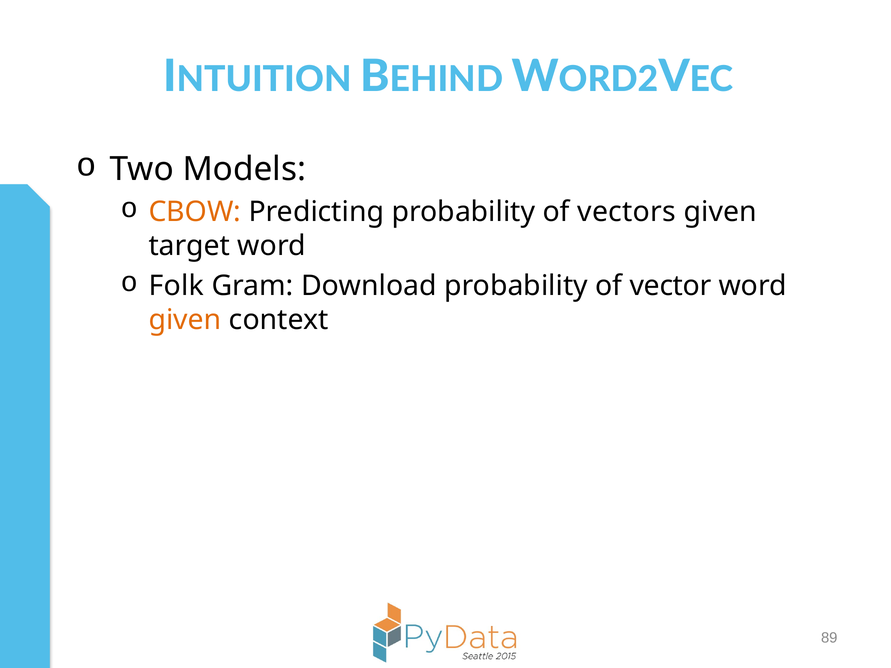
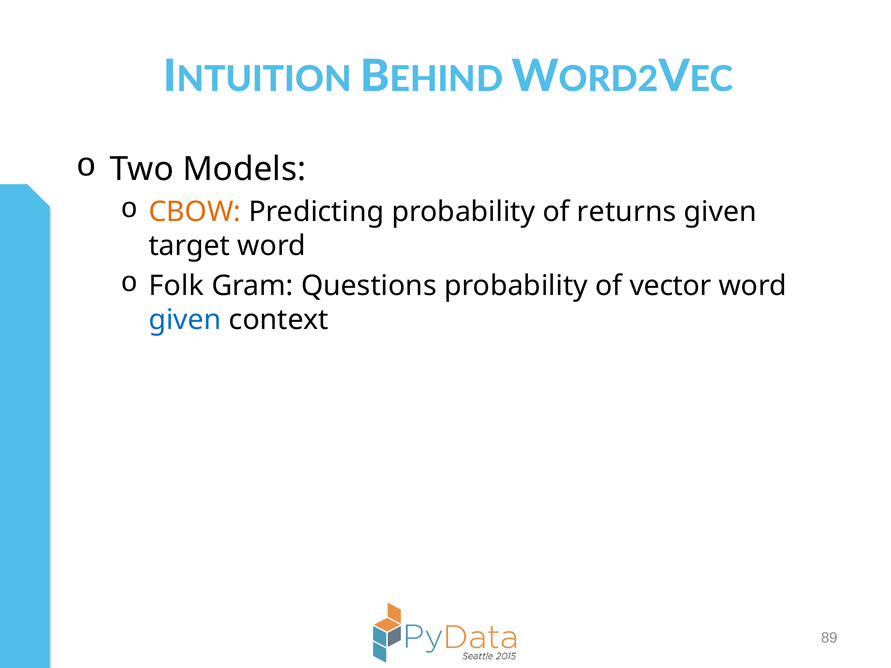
vectors: vectors -> returns
Download: Download -> Questions
given at (185, 320) colour: orange -> blue
